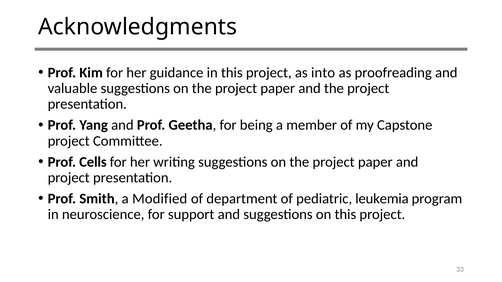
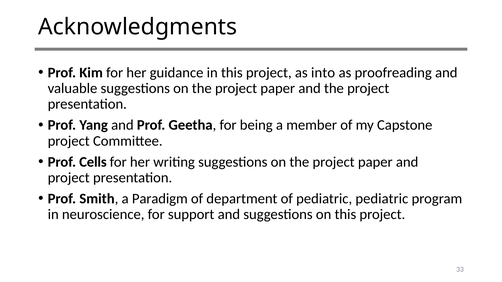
Modified: Modified -> Paradigm
pediatric leukemia: leukemia -> pediatric
